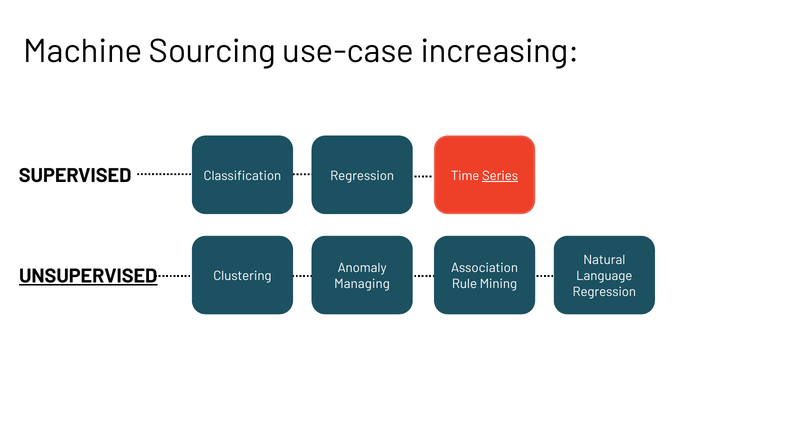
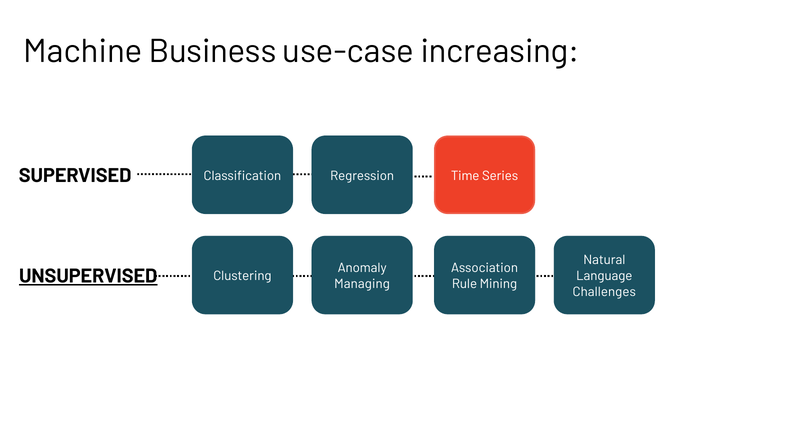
Sourcing: Sourcing -> Business
Series underline: present -> none
Regression at (604, 292): Regression -> Challenges
